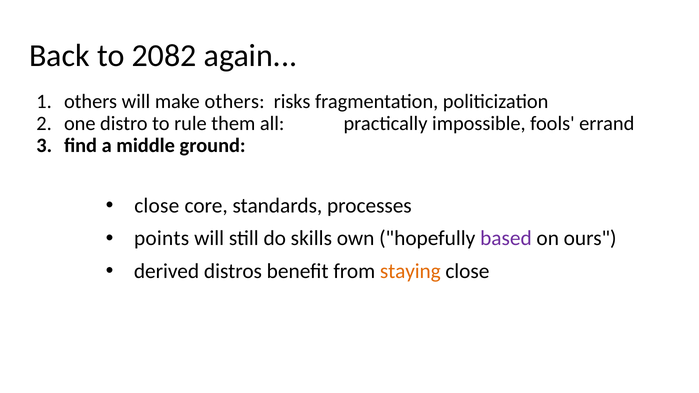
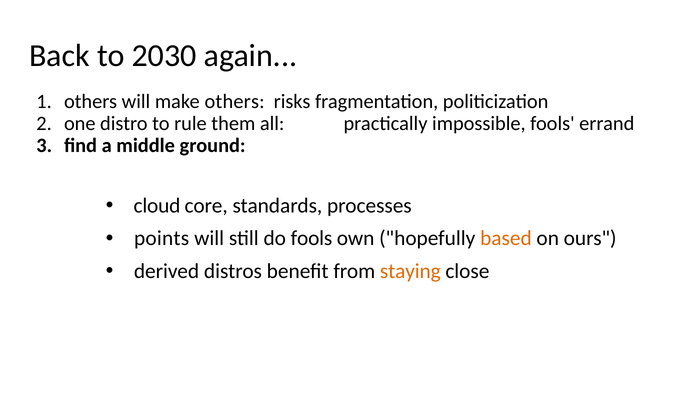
2082: 2082 -> 2030
close at (157, 206): close -> cloud
do skills: skills -> fools
based colour: purple -> orange
